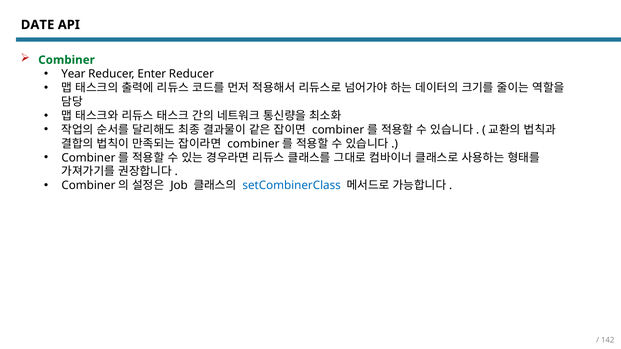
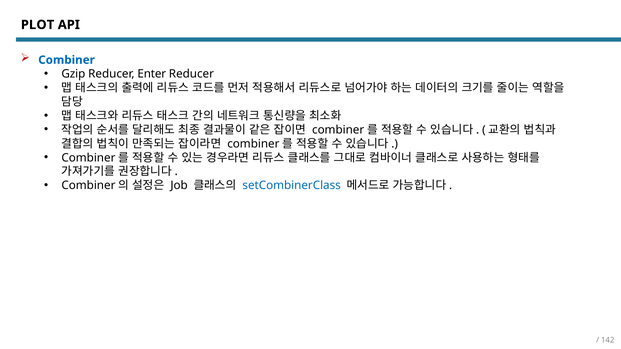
DATE: DATE -> PLOT
Combiner colour: green -> blue
Year: Year -> Gzip
